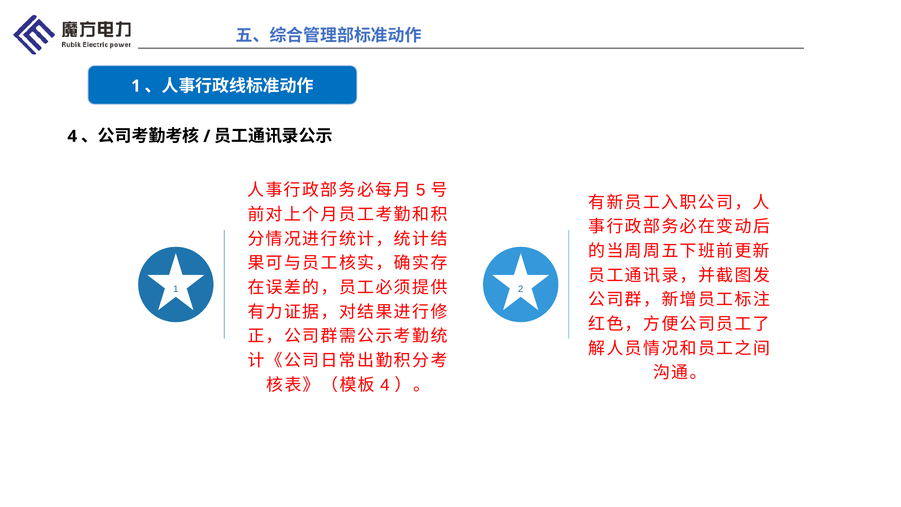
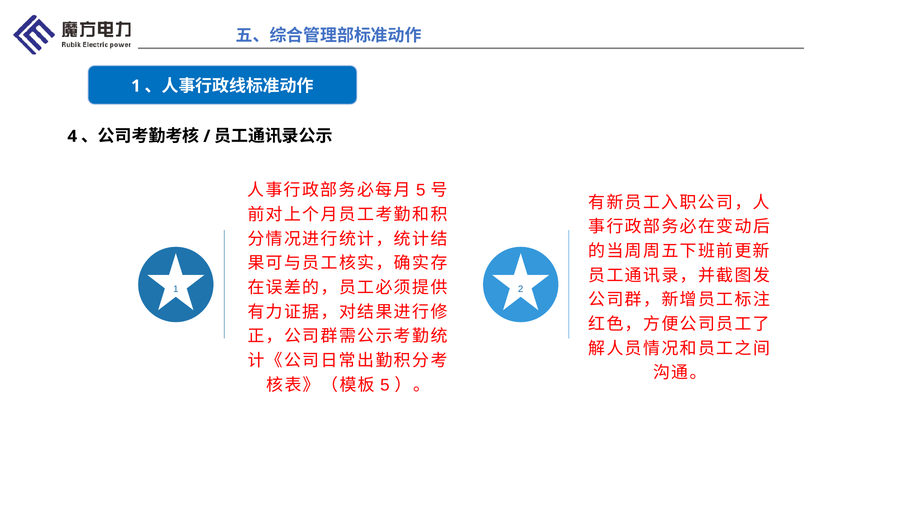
4 at (385, 385): 4 -> 5
